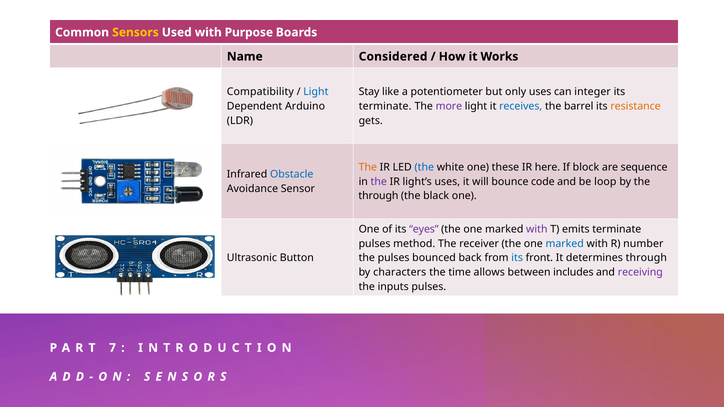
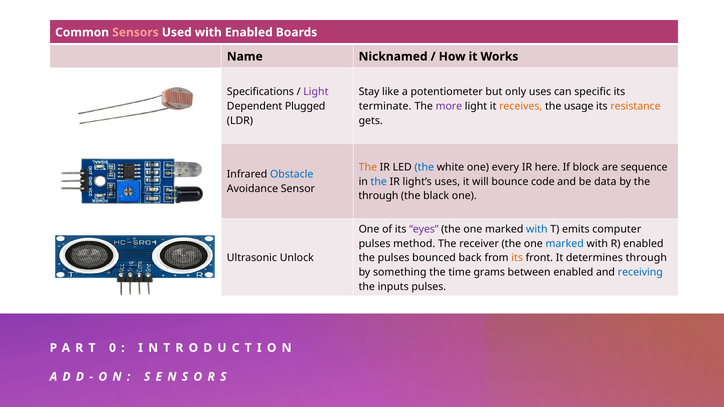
Sensors colour: yellow -> pink
with Purpose: Purpose -> Enabled
Considered: Considered -> Nicknamed
Compatibility: Compatibility -> Specifications
Light at (316, 92) colour: blue -> purple
integer: integer -> specific
Arduino: Arduino -> Plugged
receives colour: blue -> orange
barrel: barrel -> usage
these: these -> every
the at (379, 182) colour: purple -> blue
loop: loop -> data
with at (537, 229) colour: purple -> blue
emits terminate: terminate -> computer
R number: number -> enabled
Button: Button -> Unlock
its at (517, 258) colour: blue -> orange
characters: characters -> something
allows: allows -> grams
between includes: includes -> enabled
receiving colour: purple -> blue
7: 7 -> 0
